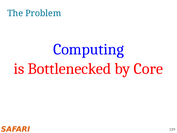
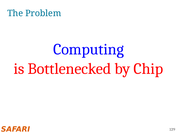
Core: Core -> Chip
